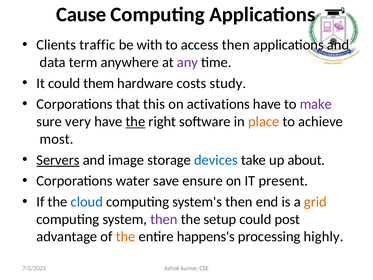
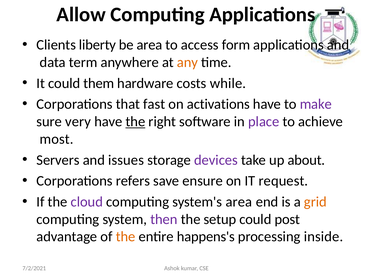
Cause: Cause -> Allow
traffic: traffic -> liberty
be with: with -> area
access then: then -> form
any colour: purple -> orange
study: study -> while
this: this -> fast
place colour: orange -> purple
Servers underline: present -> none
image: image -> issues
devices colour: blue -> purple
water: water -> refers
present: present -> request
cloud colour: blue -> purple
system's then: then -> area
highly: highly -> inside
